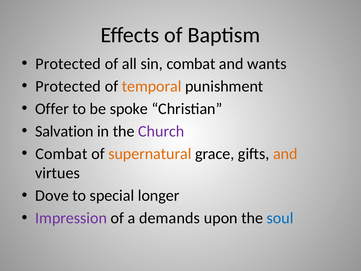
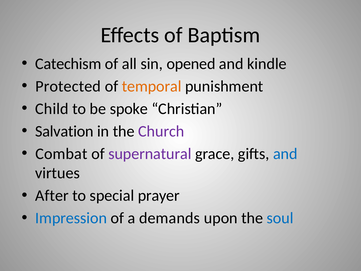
Protected at (68, 64): Protected -> Catechism
sin combat: combat -> opened
wants: wants -> kindle
Offer: Offer -> Child
supernatural colour: orange -> purple
and at (285, 154) colour: orange -> blue
Dove: Dove -> After
longer: longer -> prayer
Impression colour: purple -> blue
